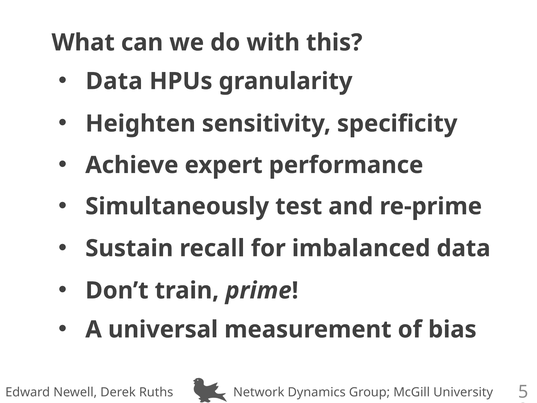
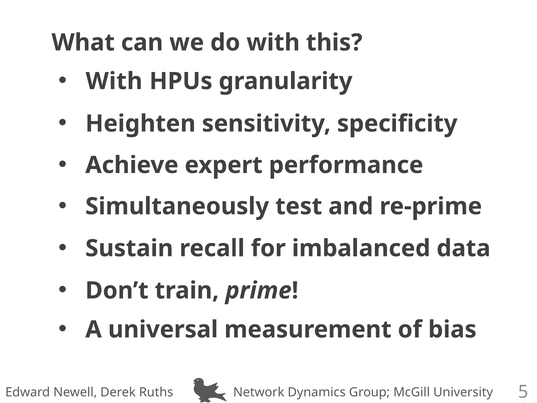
Data at (114, 81): Data -> With
